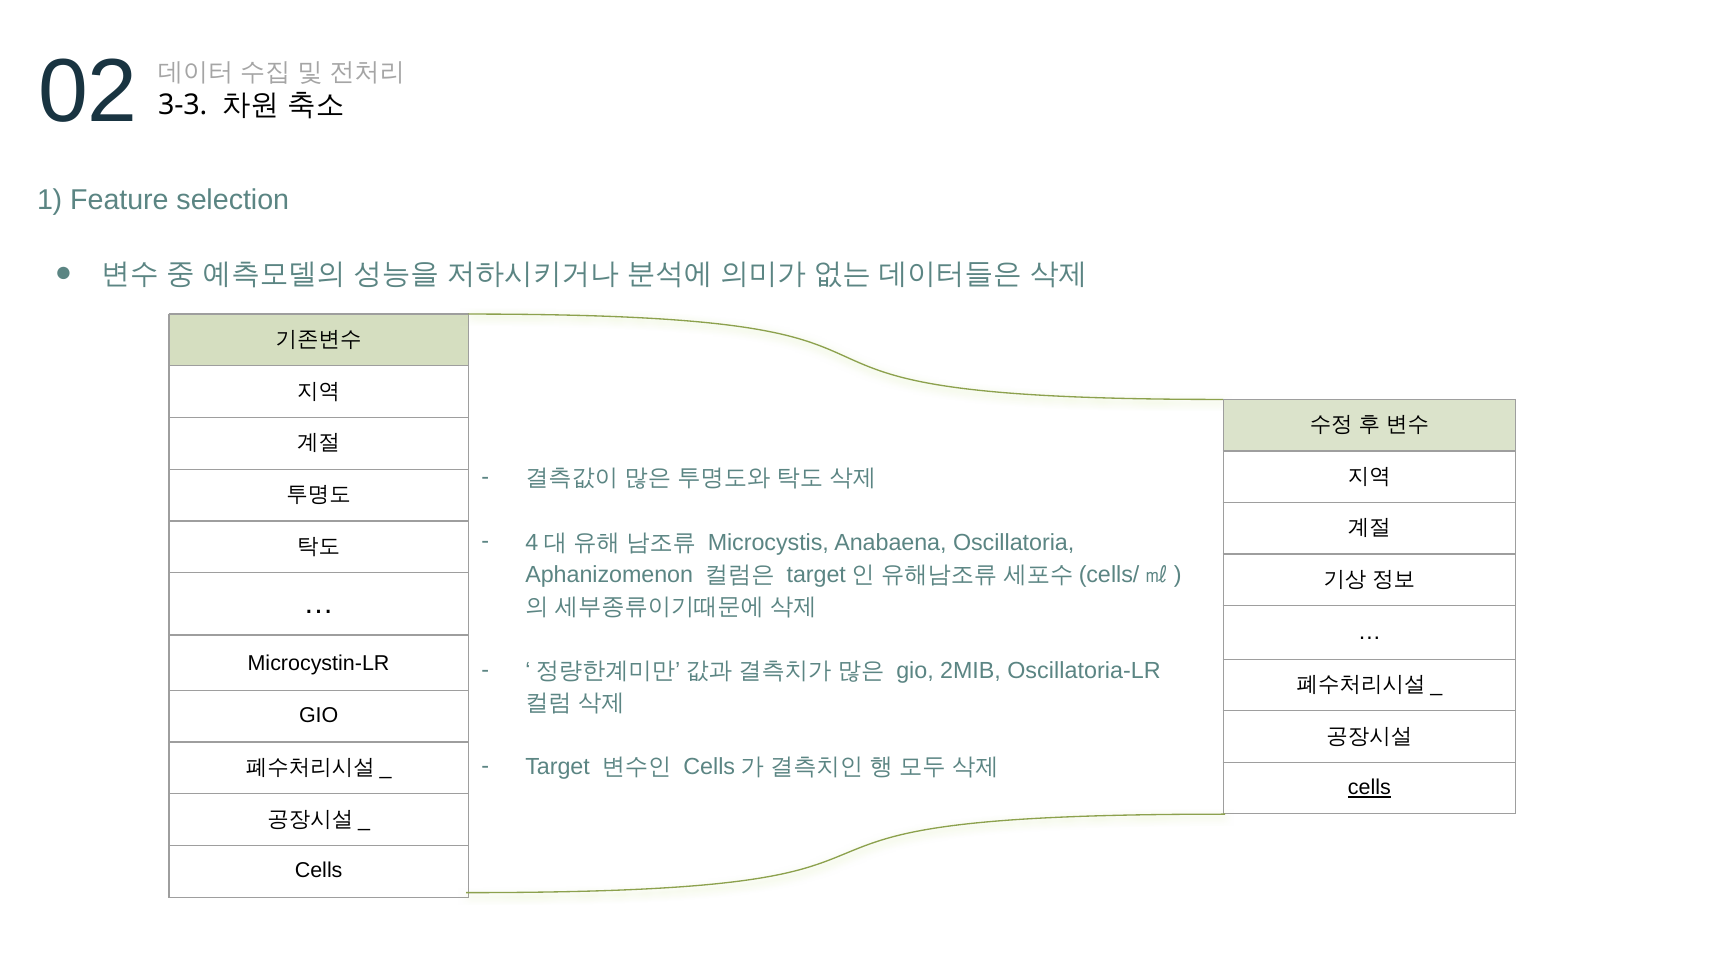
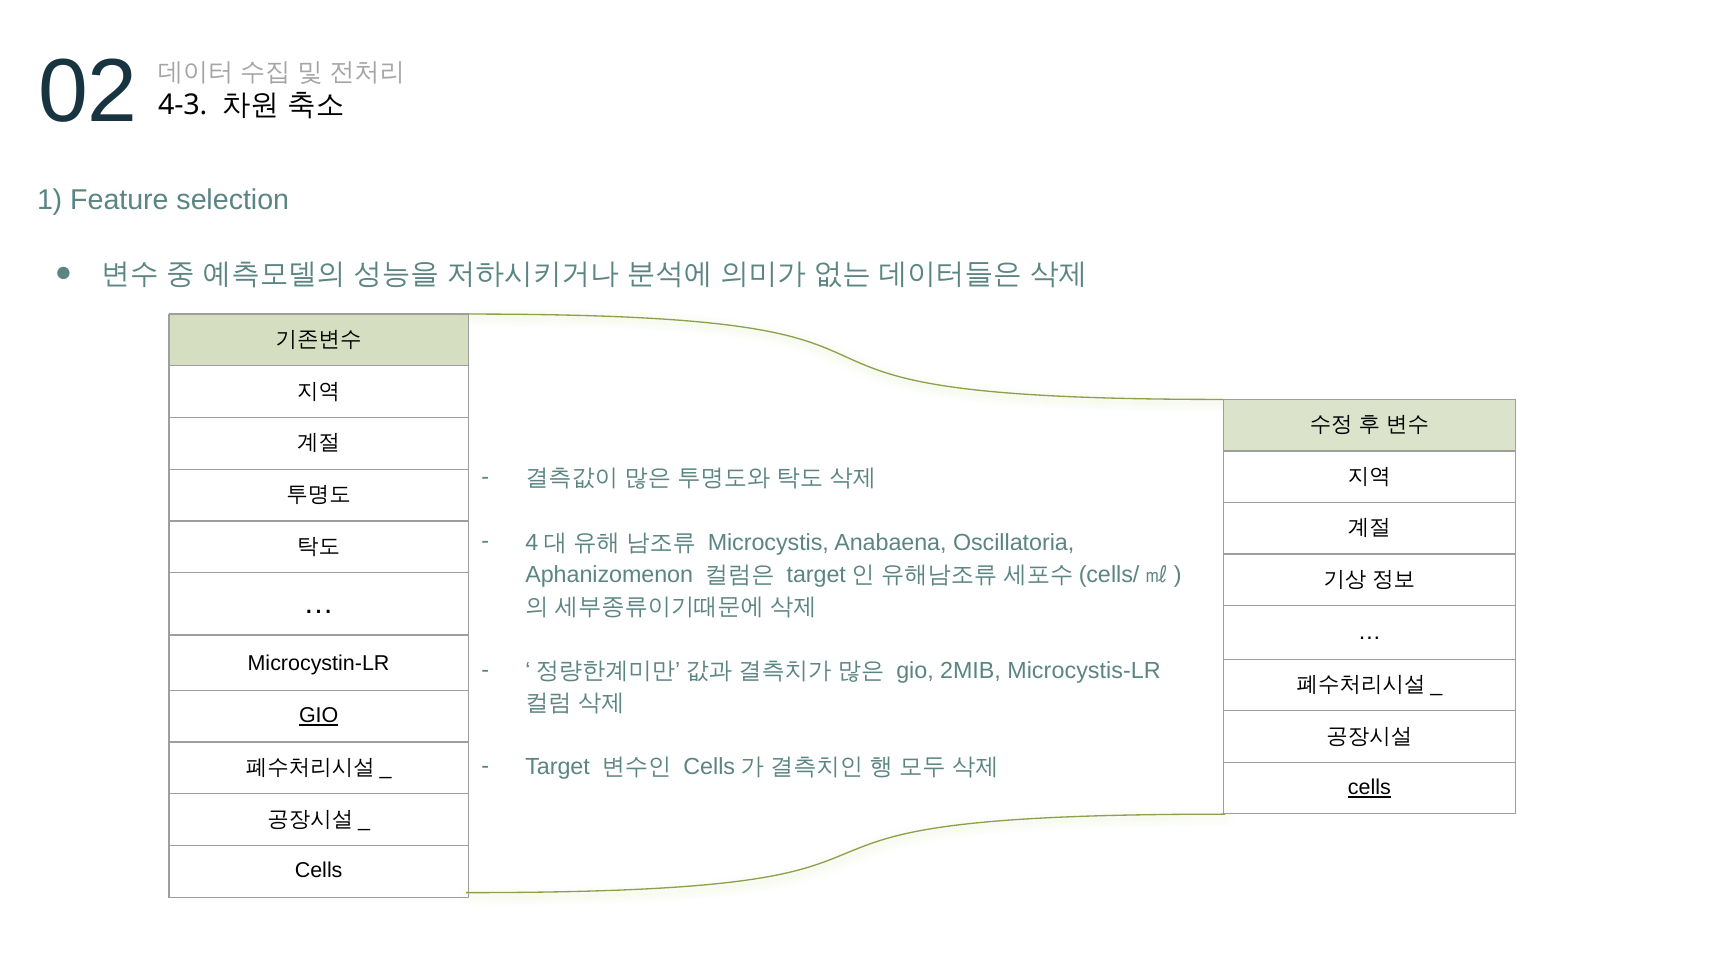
3-3: 3-3 -> 4-3
Oscillatoria-LR: Oscillatoria-LR -> Microcystis-LR
GIO at (319, 716) underline: none -> present
